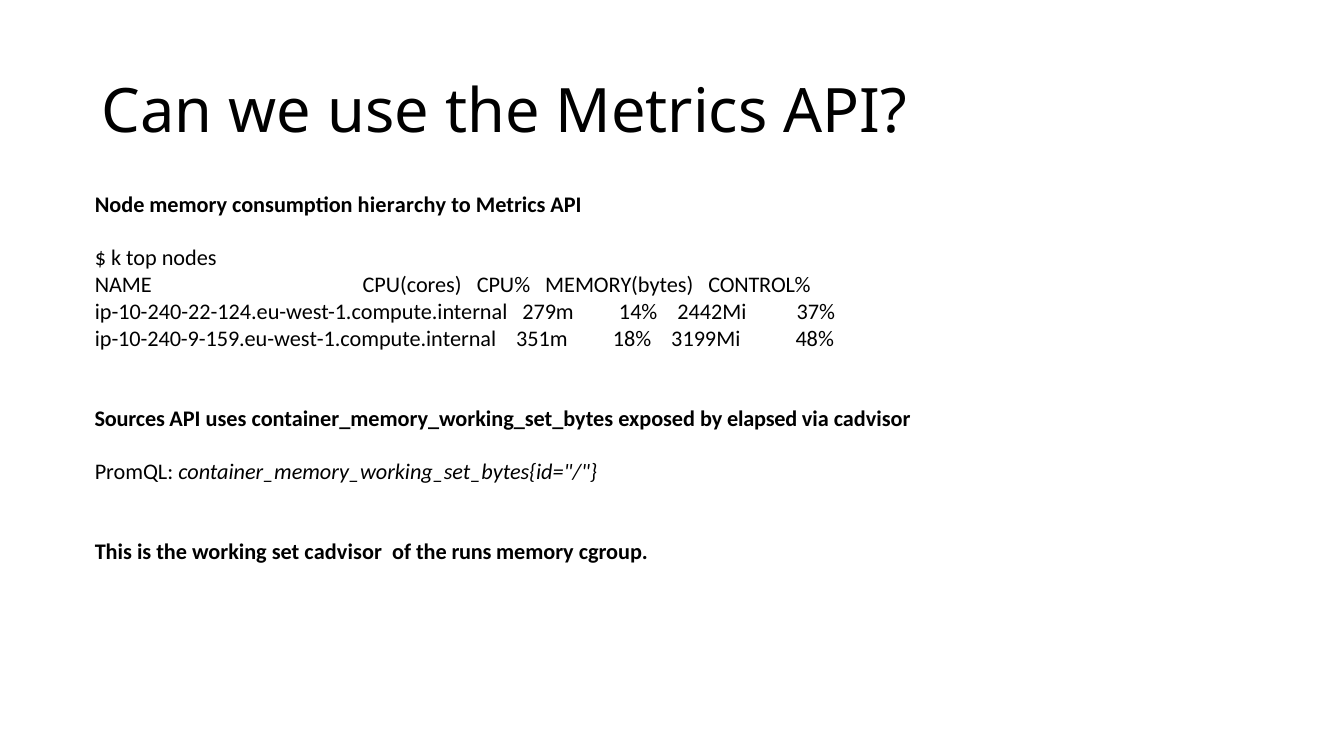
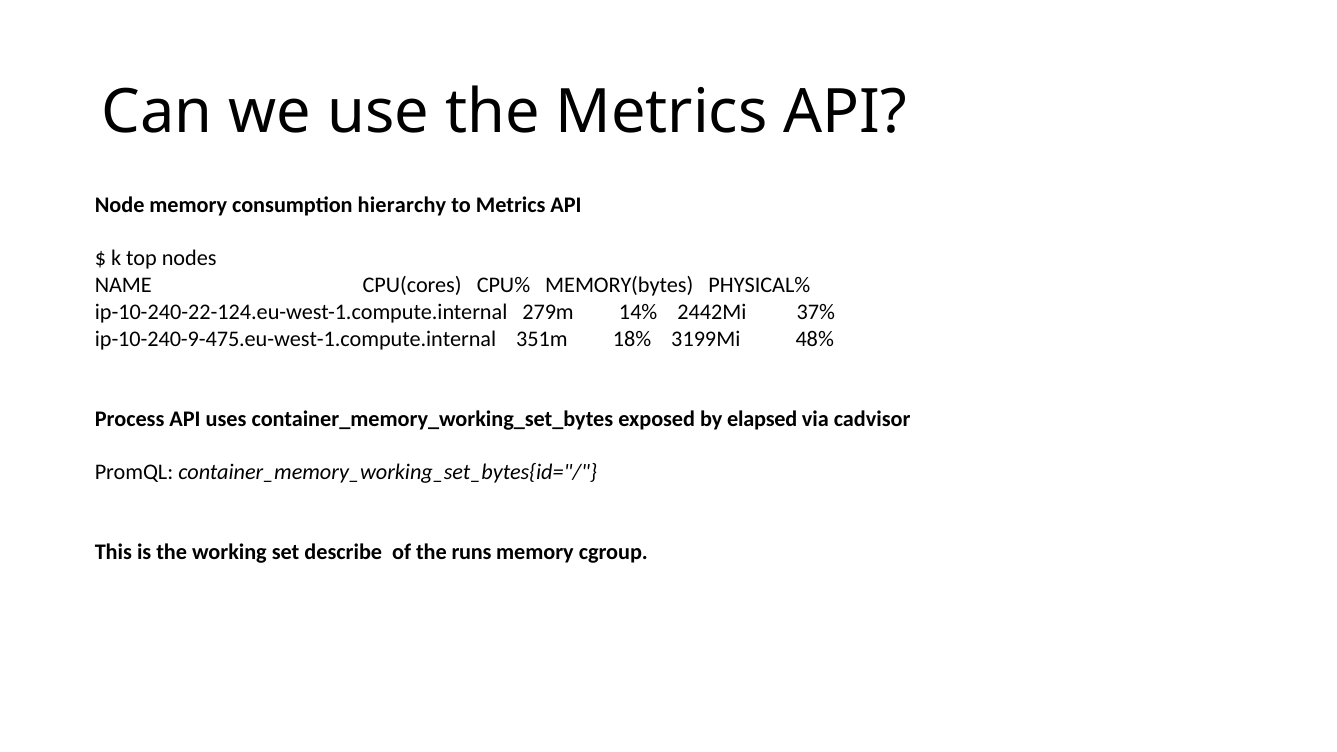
CONTROL%: CONTROL% -> PHYSICAL%
ip-10-240-9-159.eu-west-1.compute.internal: ip-10-240-9-159.eu-west-1.compute.internal -> ip-10-240-9-475.eu-west-1.compute.internal
Sources: Sources -> Process
set cadvisor: cadvisor -> describe
